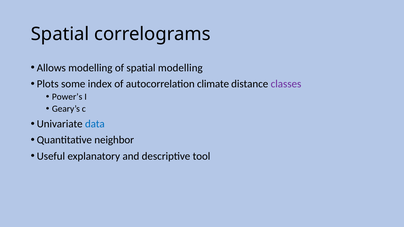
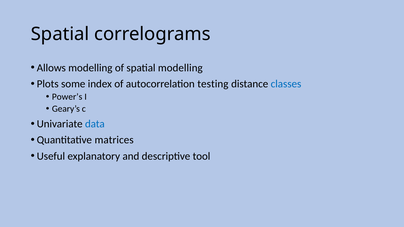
climate: climate -> testing
classes colour: purple -> blue
neighbor: neighbor -> matrices
